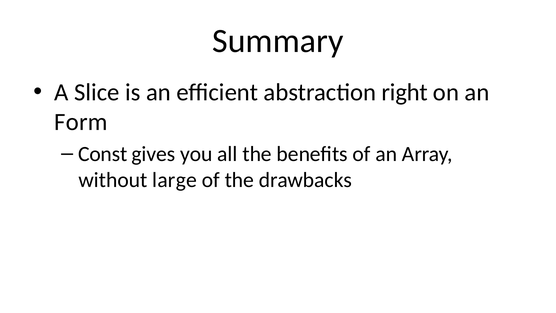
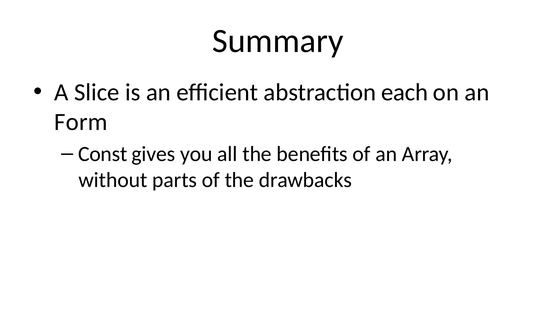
right: right -> each
large: large -> parts
